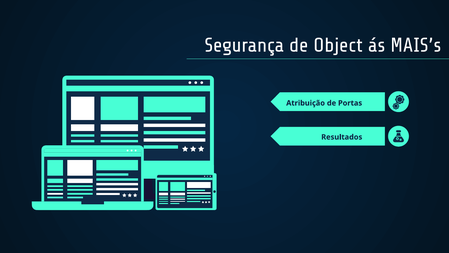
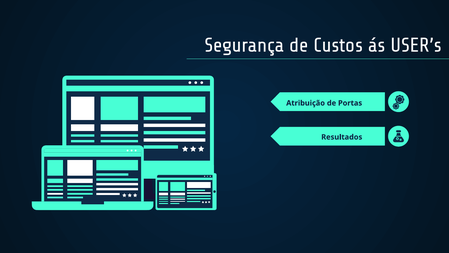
Object: Object -> Custos
MAIS’s: MAIS’s -> USER’s
